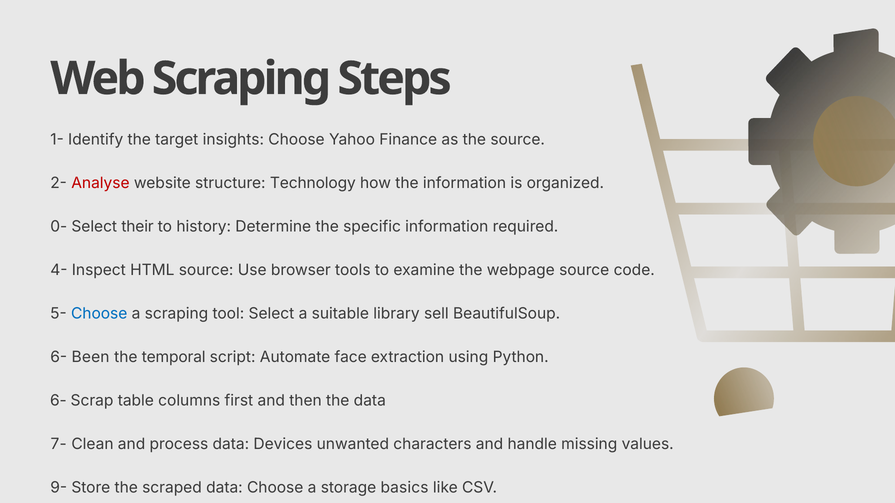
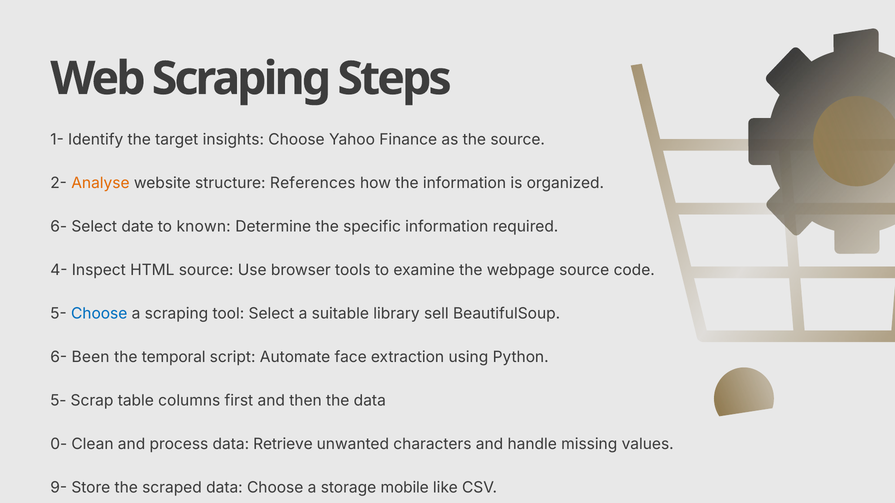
Analyse colour: red -> orange
Technology: Technology -> References
0- at (59, 227): 0- -> 6-
their: their -> date
history: history -> known
6- at (58, 401): 6- -> 5-
7-: 7- -> 0-
Devices: Devices -> Retrieve
basics: basics -> mobile
